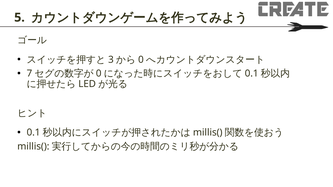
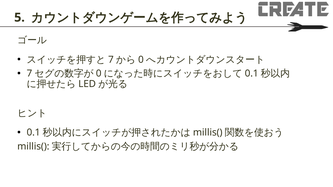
3 at (111, 60): 3 -> 7
